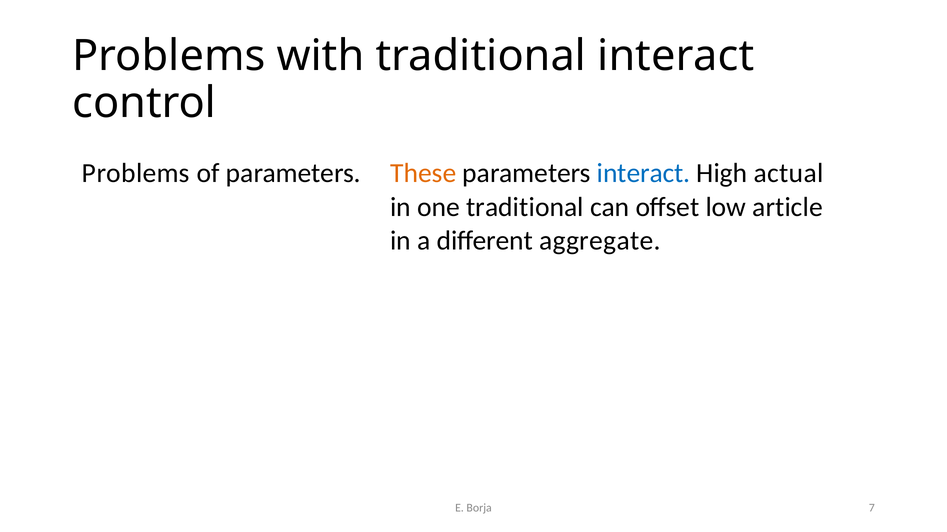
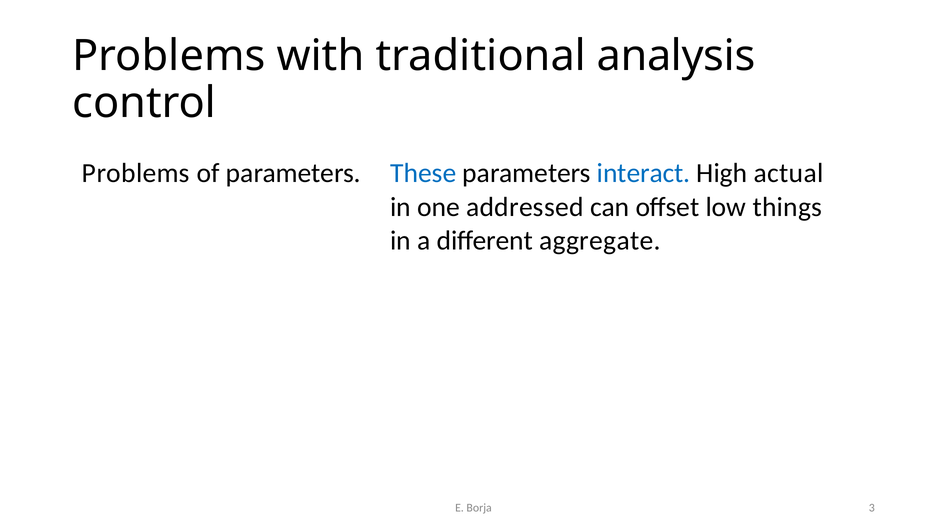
traditional interact: interact -> analysis
These colour: orange -> blue
one traditional: traditional -> addressed
article: article -> things
7: 7 -> 3
